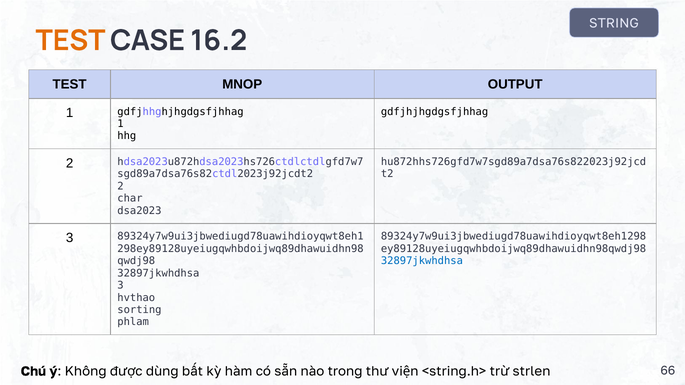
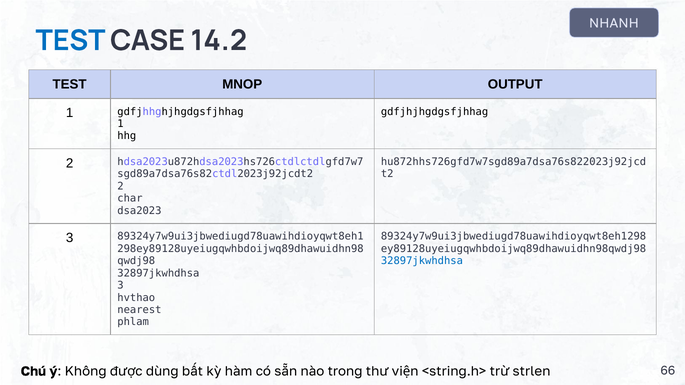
STRING: STRING -> NHANH
TEST at (70, 41) colour: orange -> blue
16.2: 16.2 -> 14.2
sorting: sorting -> nearest
